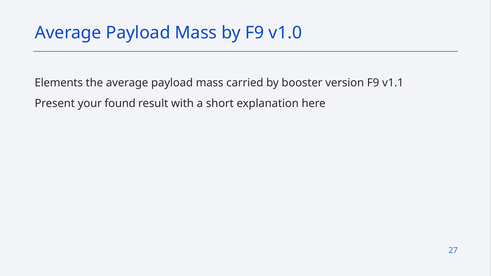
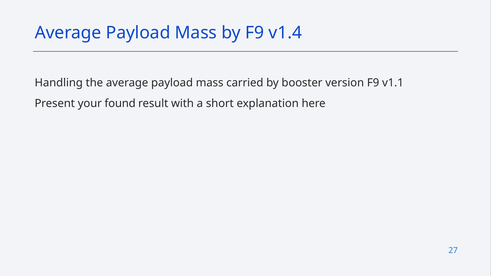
v1.0: v1.0 -> v1.4
Elements: Elements -> Handling
